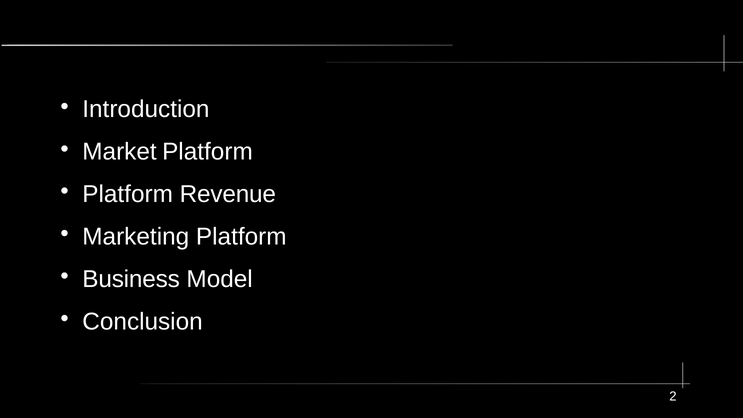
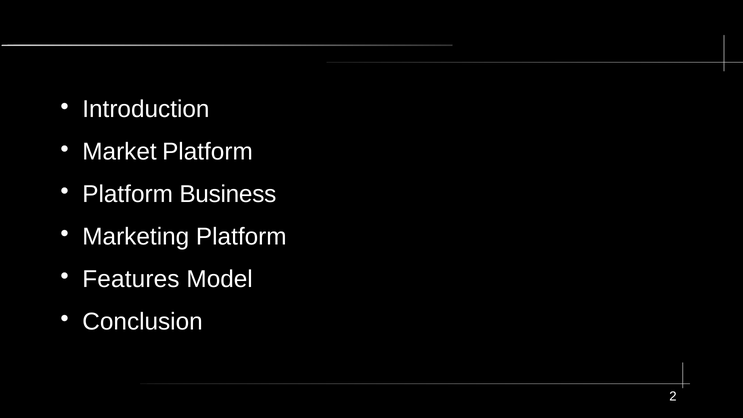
Revenue: Revenue -> Business
Business: Business -> Features
